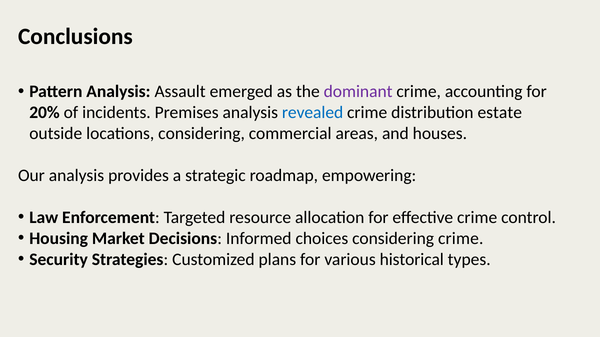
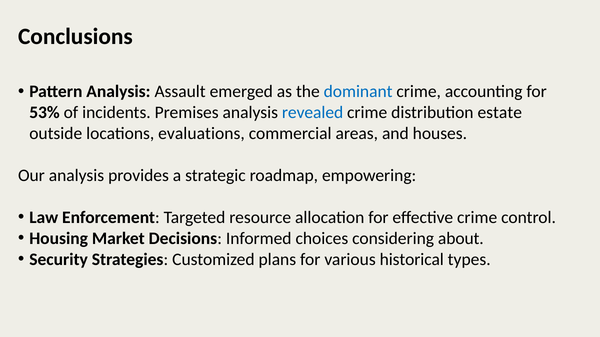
dominant colour: purple -> blue
20%: 20% -> 53%
locations considering: considering -> evaluations
considering crime: crime -> about
